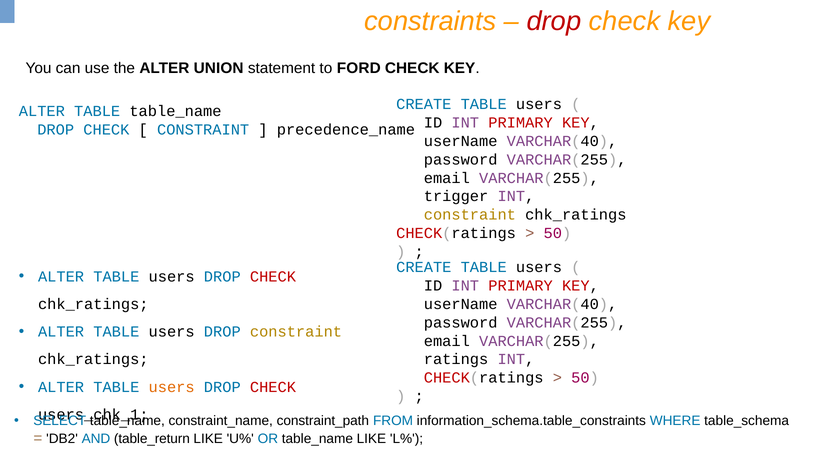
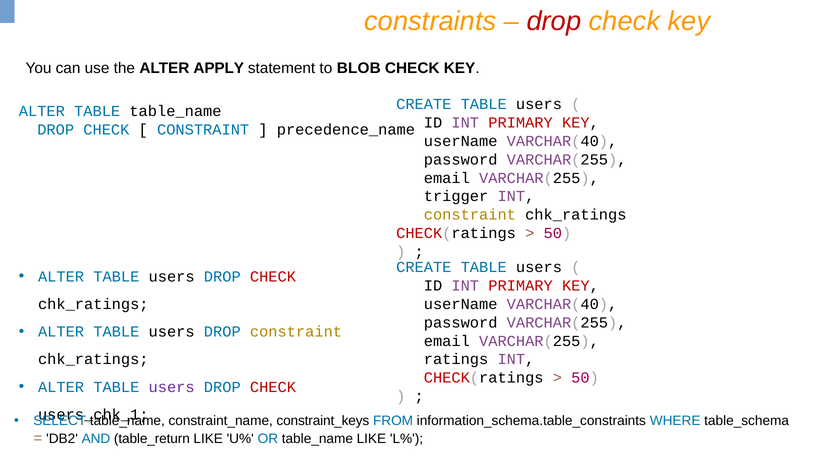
UNION: UNION -> APPLY
FORD: FORD -> BLOB
users at (172, 388) colour: orange -> purple
constraint_path: constraint_path -> constraint_keys
